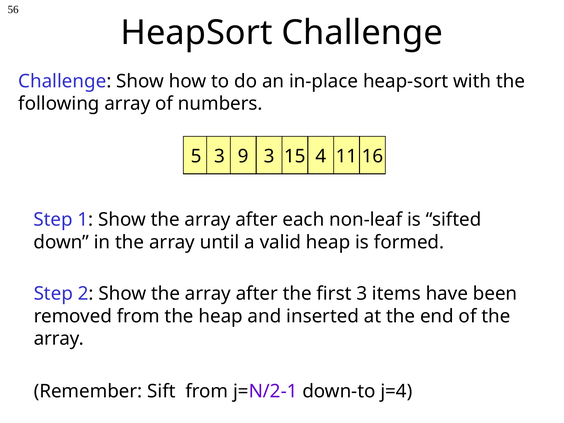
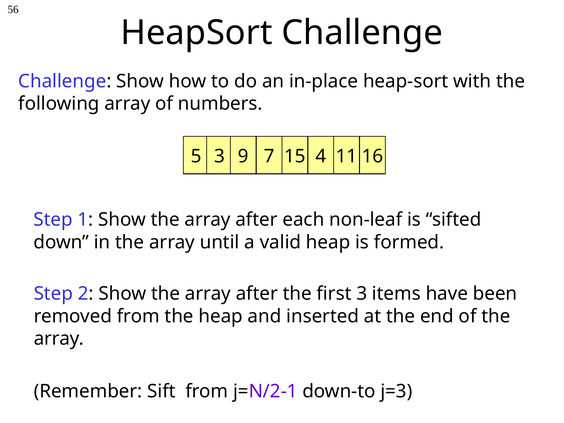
9 3: 3 -> 7
j=4: j=4 -> j=3
